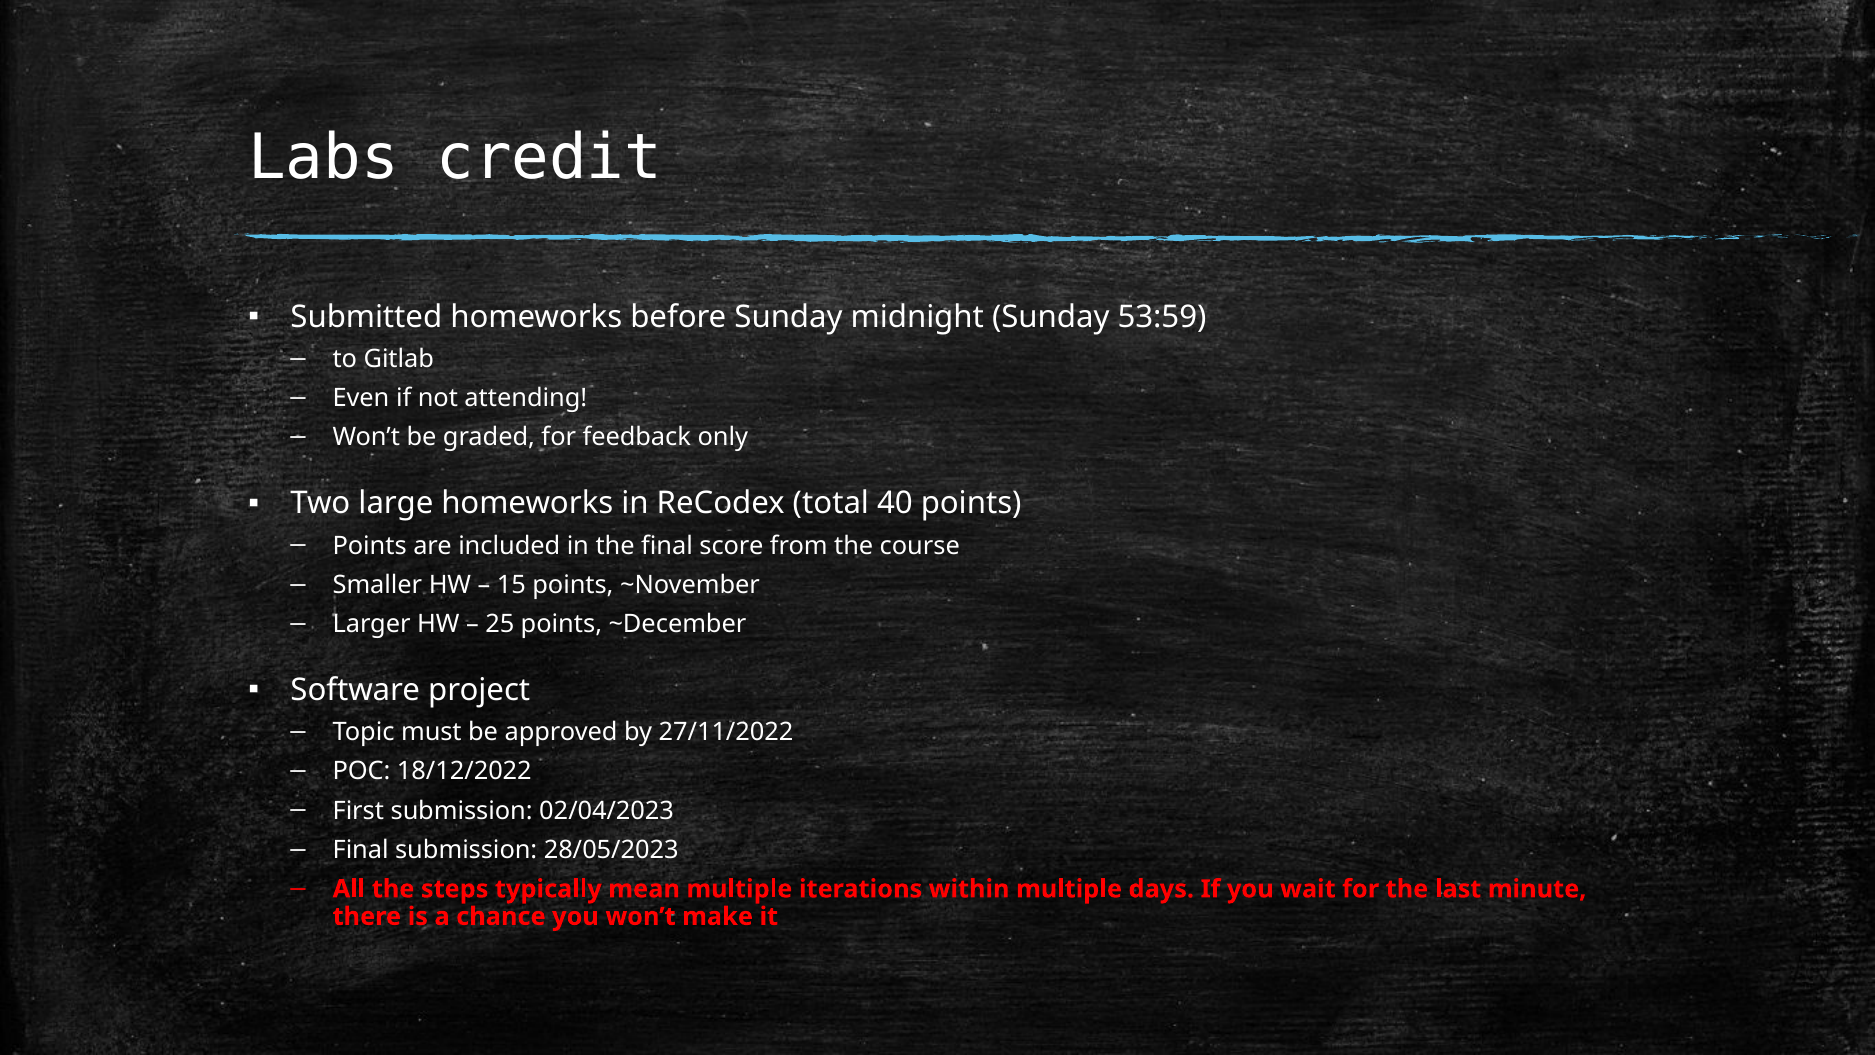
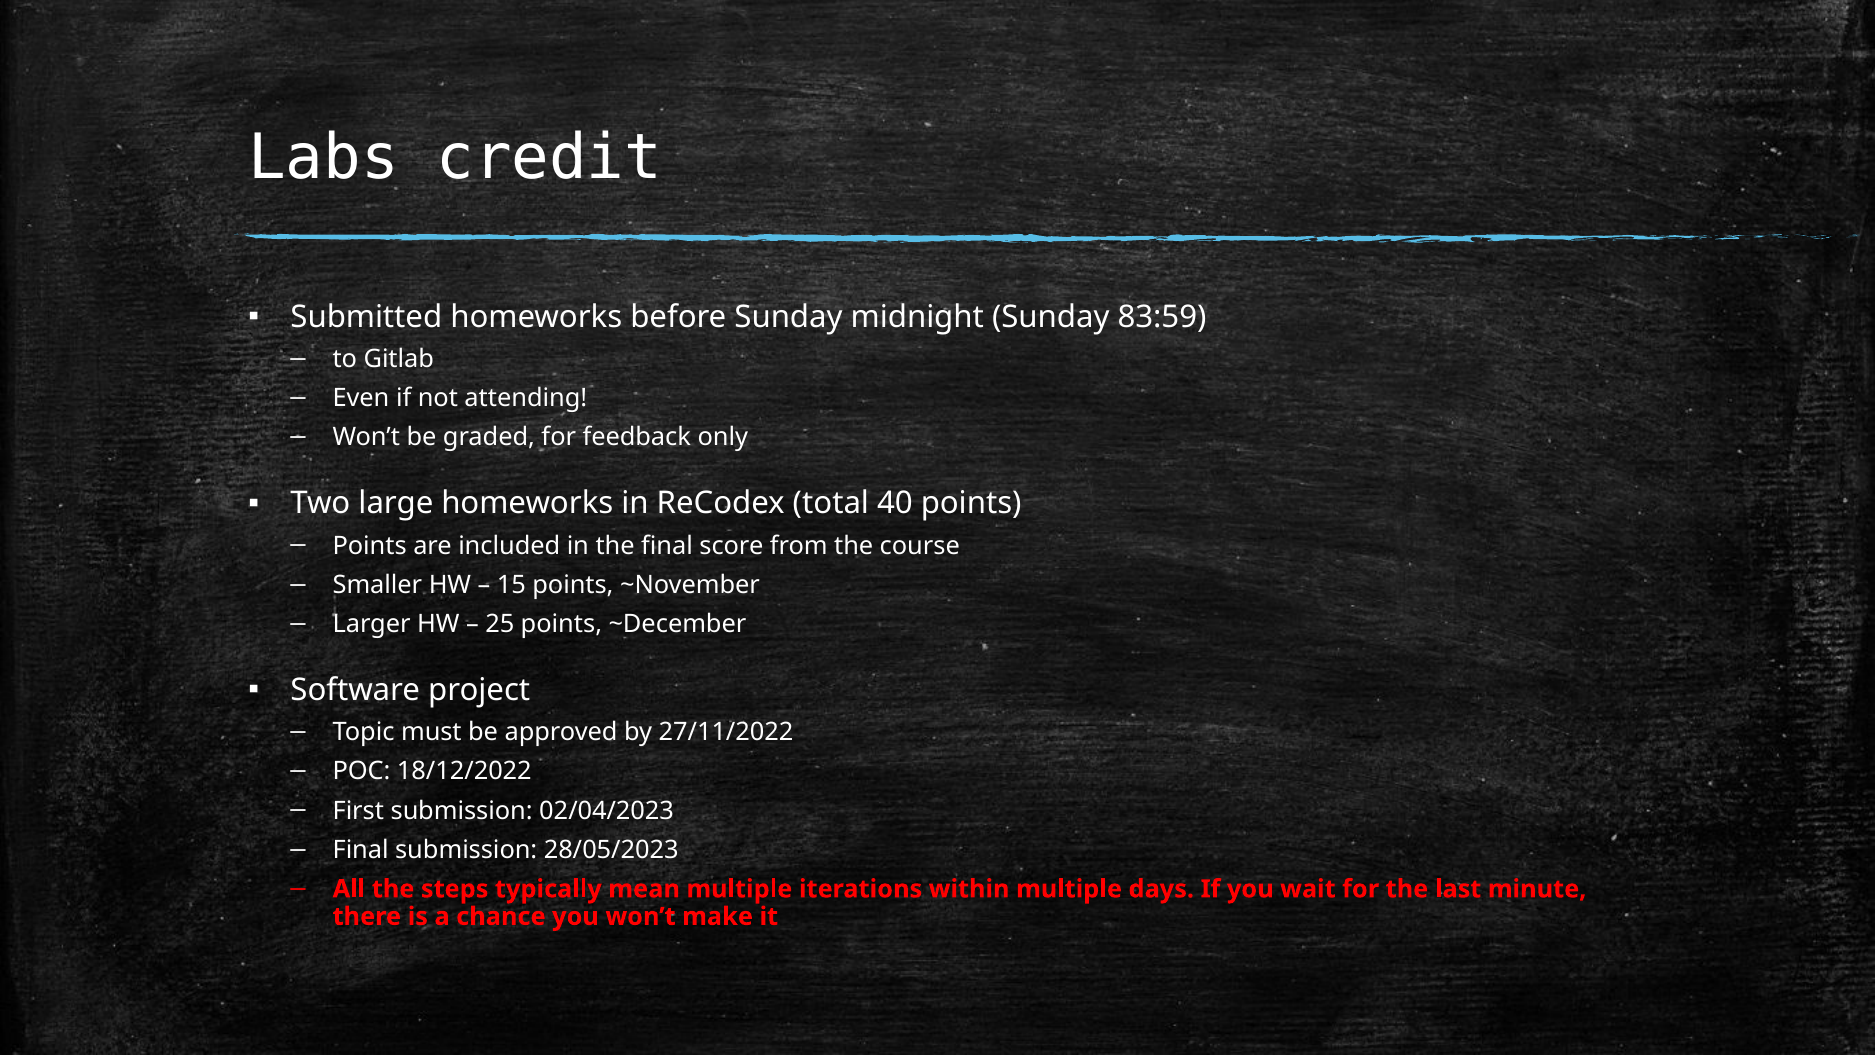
53:59: 53:59 -> 83:59
